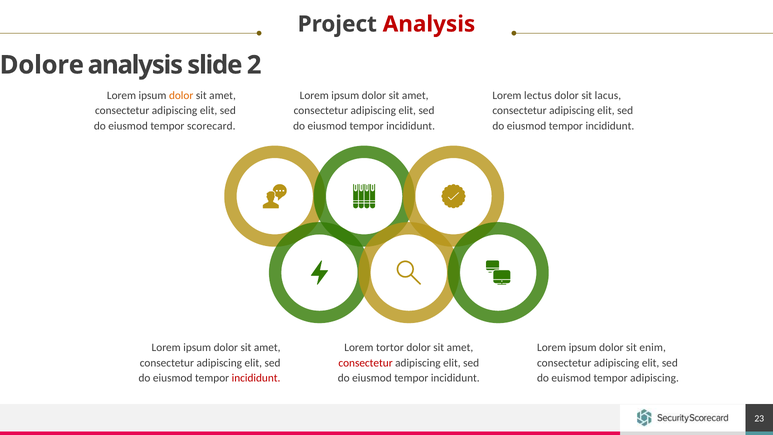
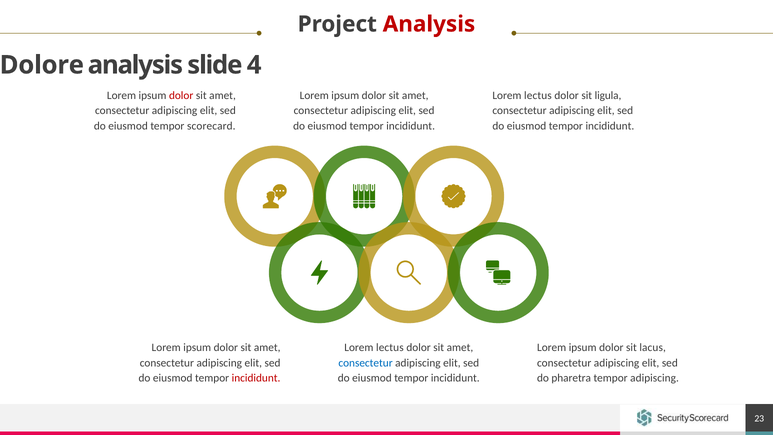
2: 2 -> 4
dolor at (181, 95) colour: orange -> red
lacus: lacus -> ligula
tortor at (390, 347): tortor -> lectus
enim: enim -> lacus
consectetur at (366, 363) colour: red -> blue
euismod: euismod -> pharetra
